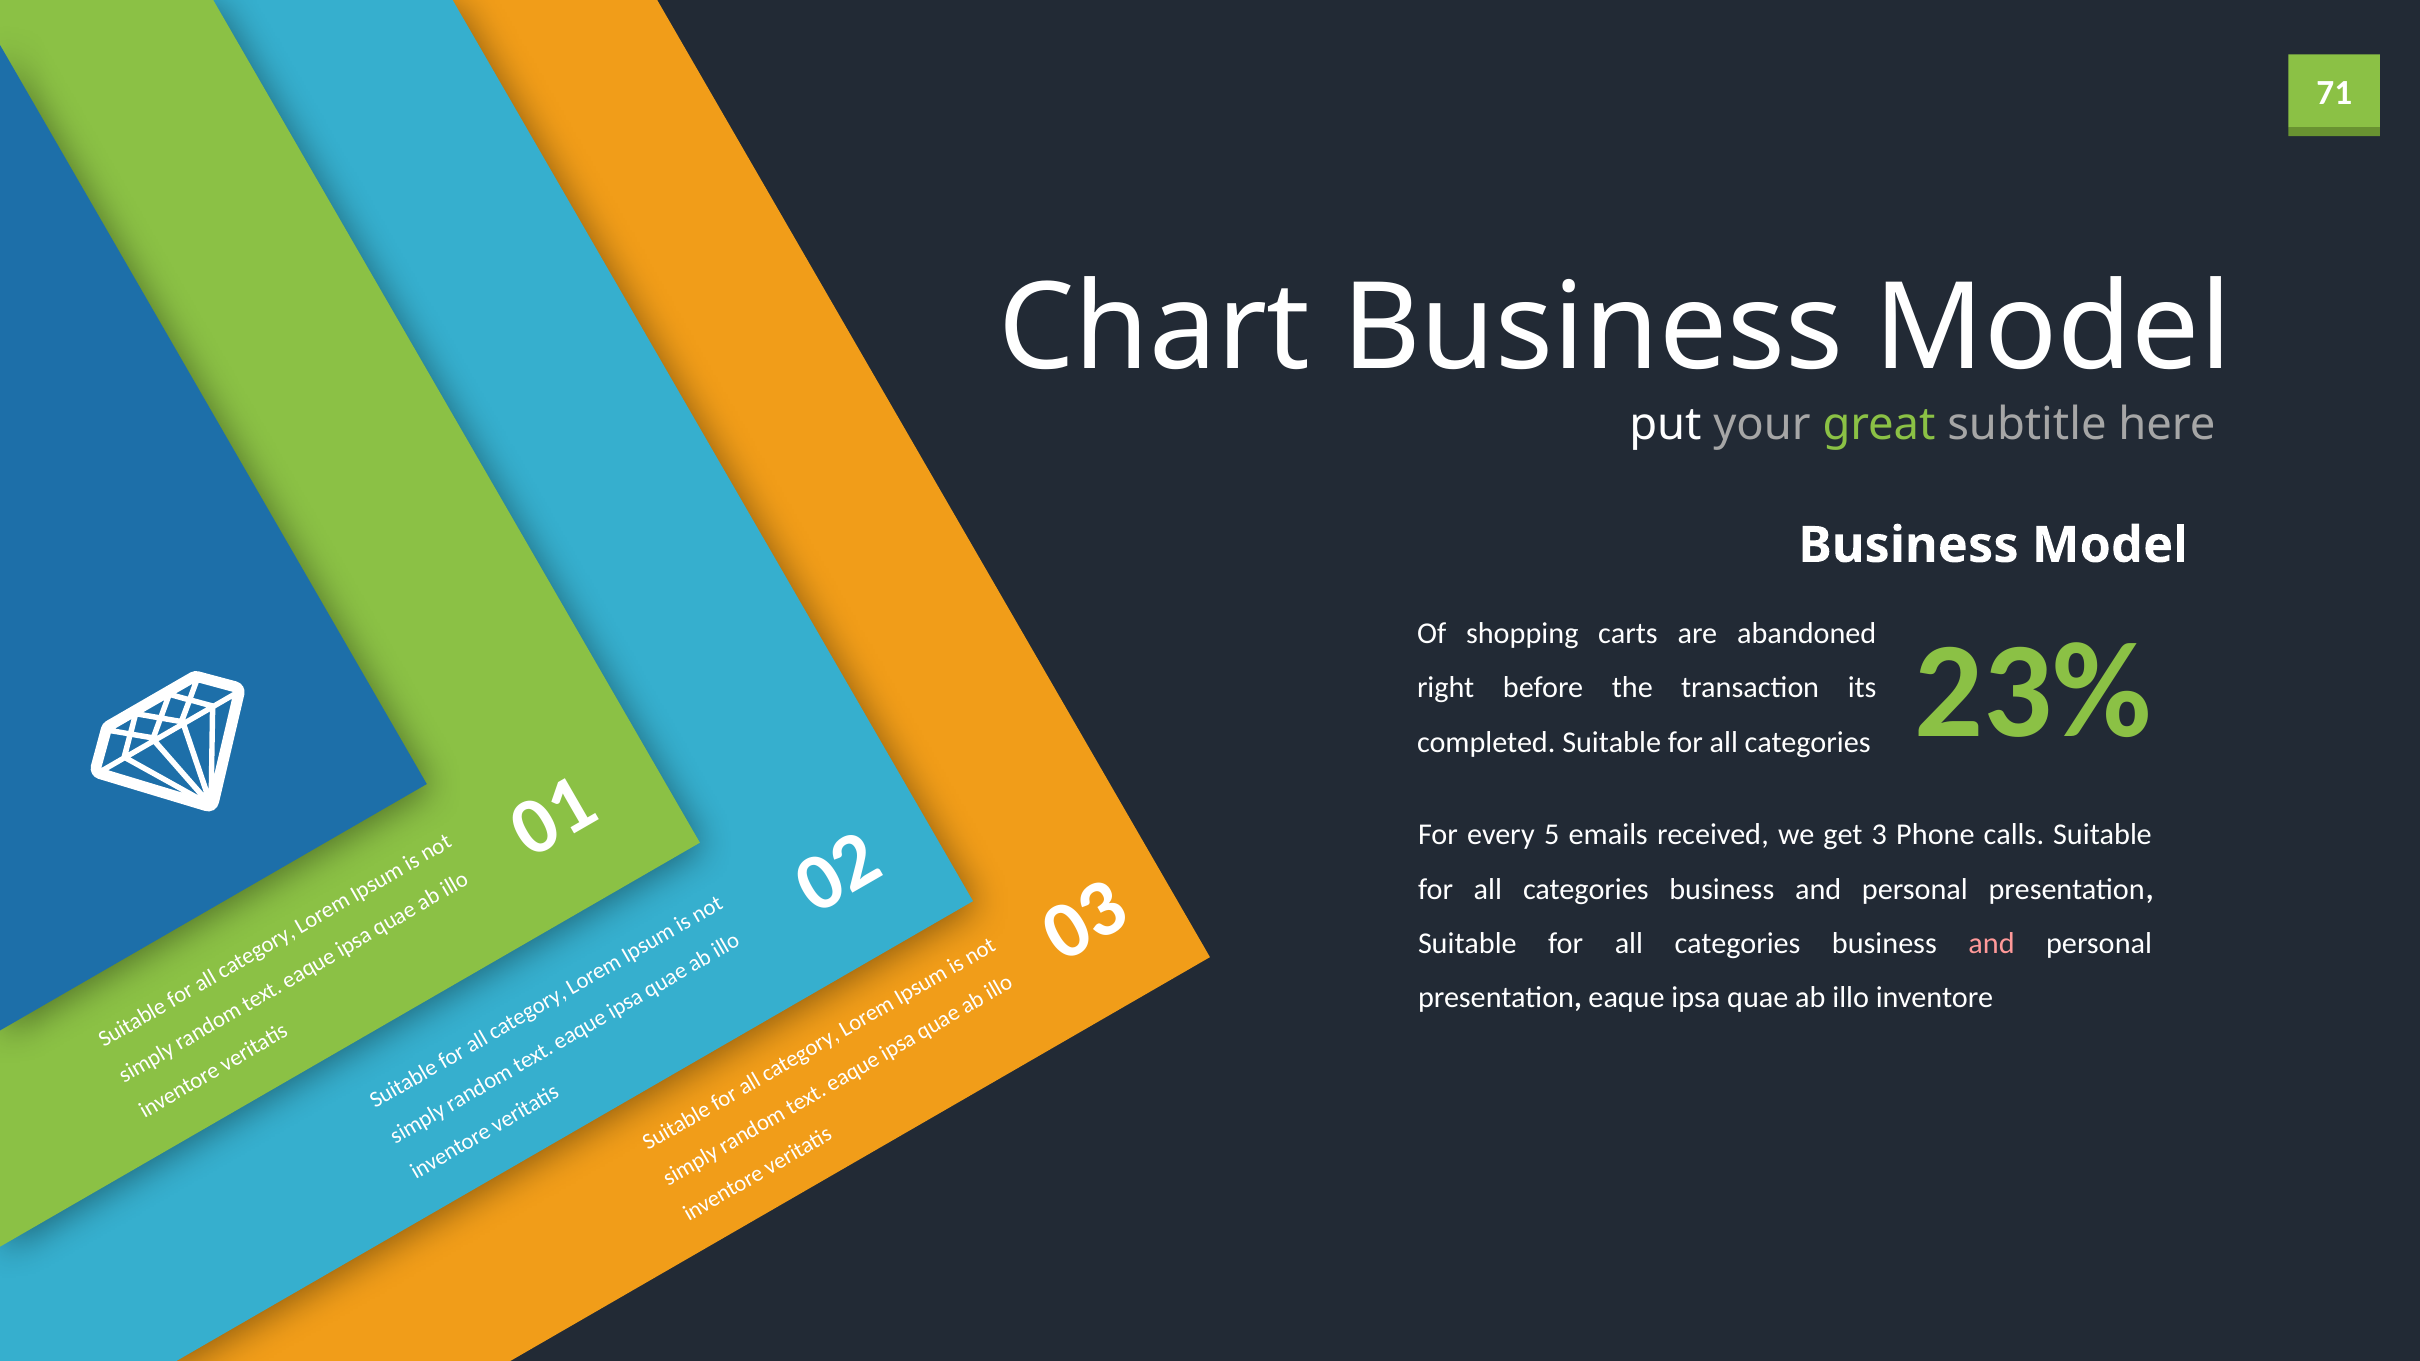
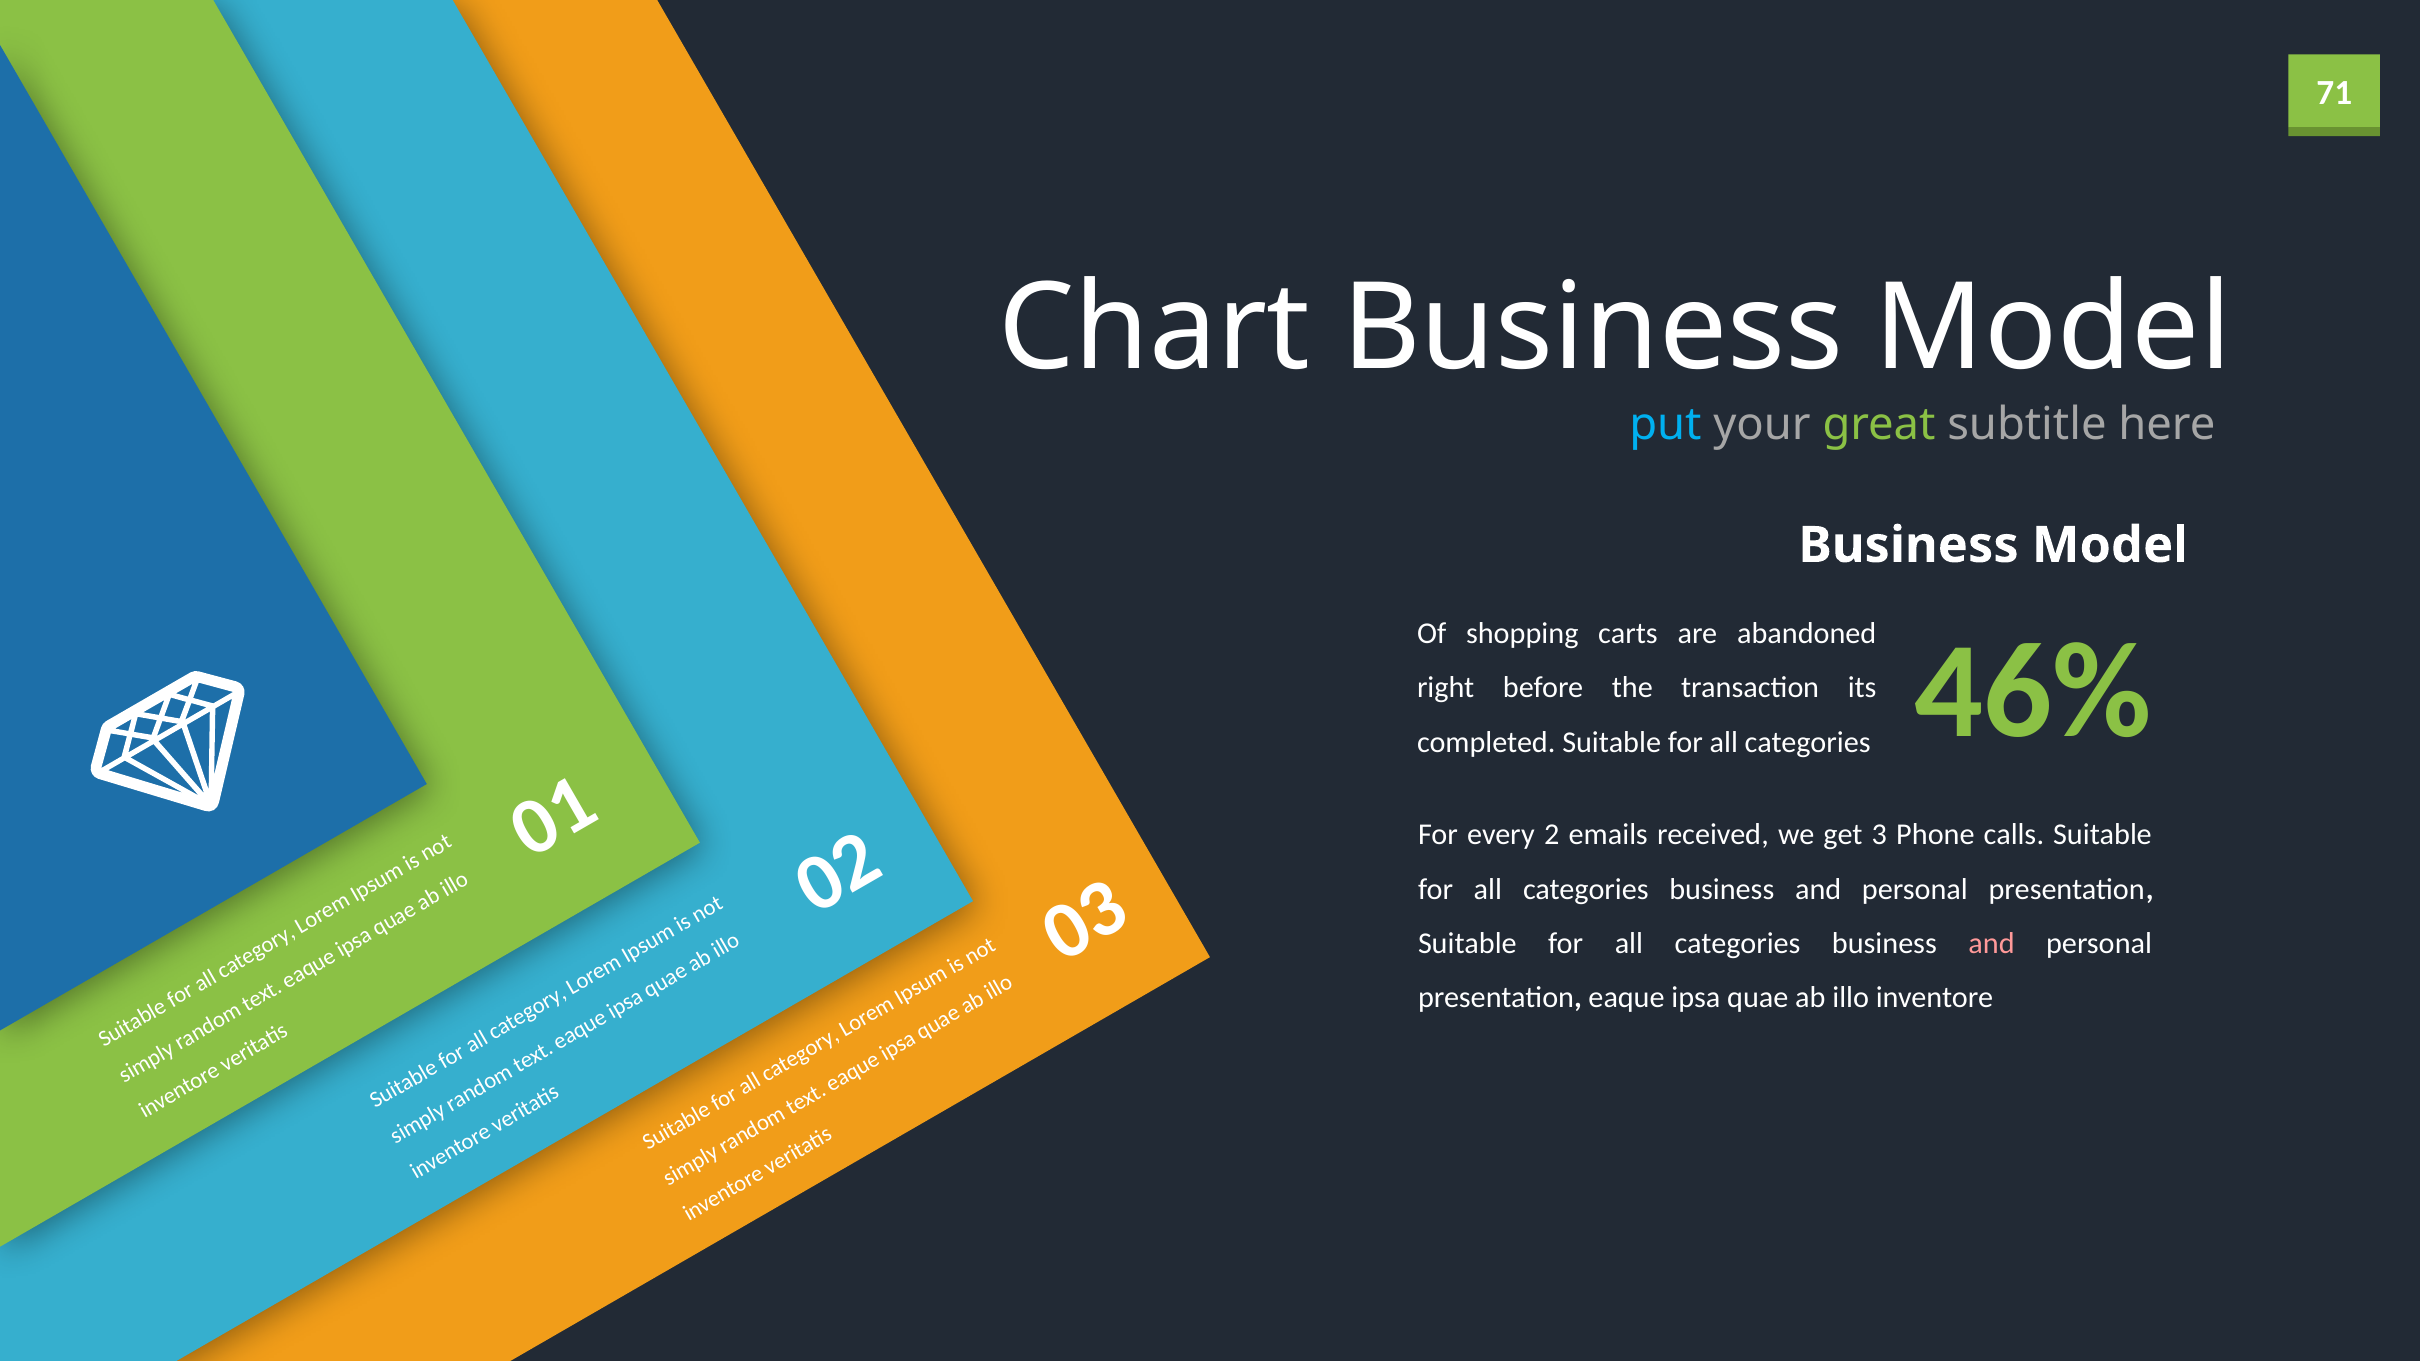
put colour: white -> light blue
23%: 23% -> 46%
every 5: 5 -> 2
